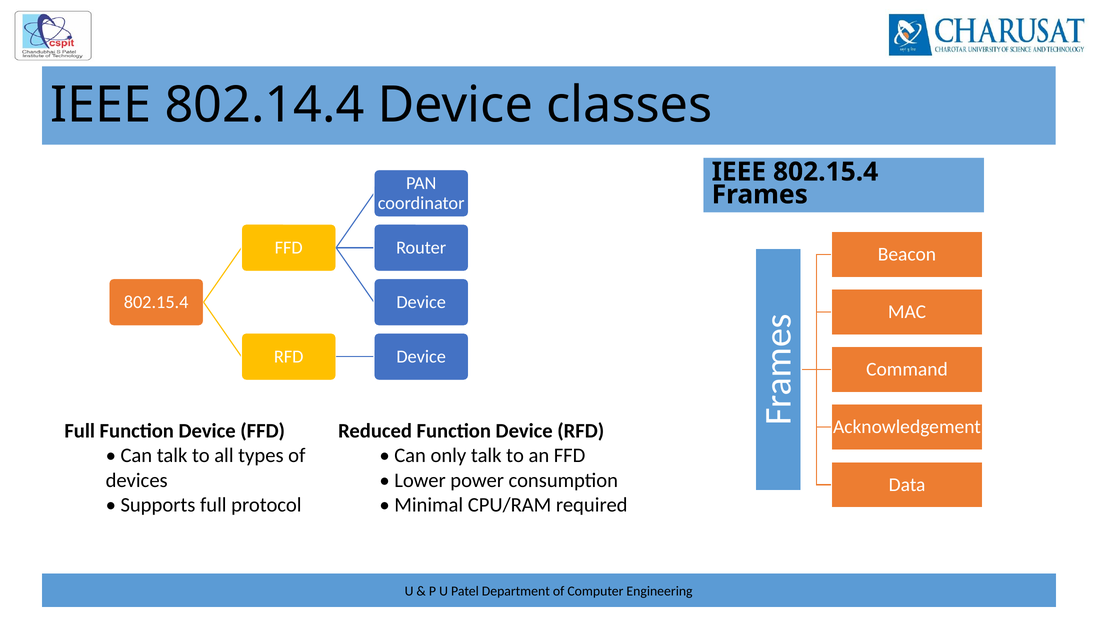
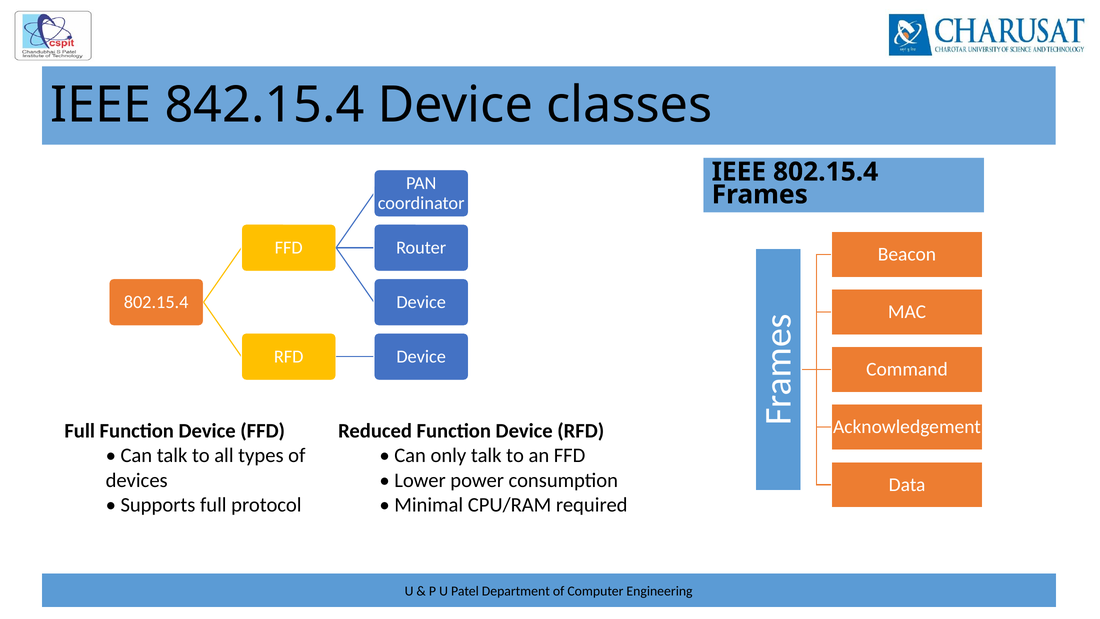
802.14.4: 802.14.4 -> 842.15.4
